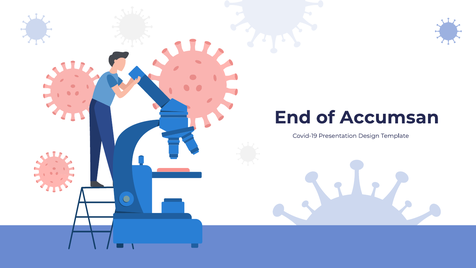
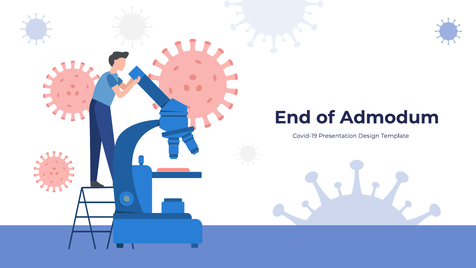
Accumsan: Accumsan -> Admodum
